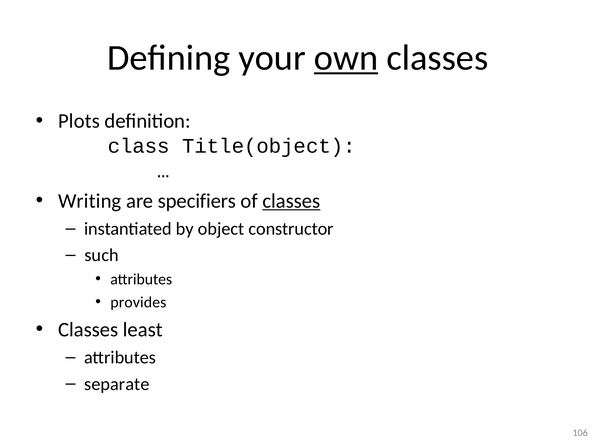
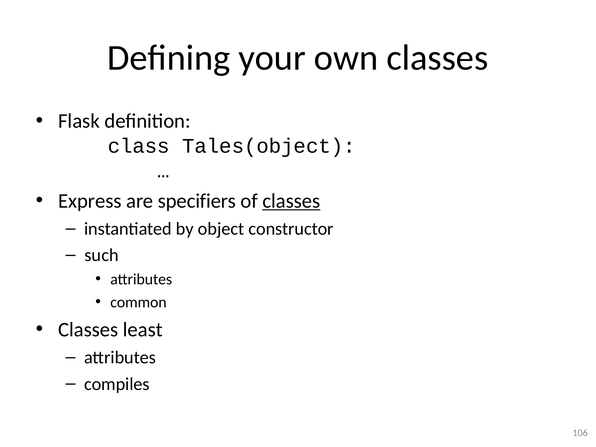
own underline: present -> none
Plots: Plots -> Flask
Title(object: Title(object -> Tales(object
Writing: Writing -> Express
provides: provides -> common
separate: separate -> compiles
